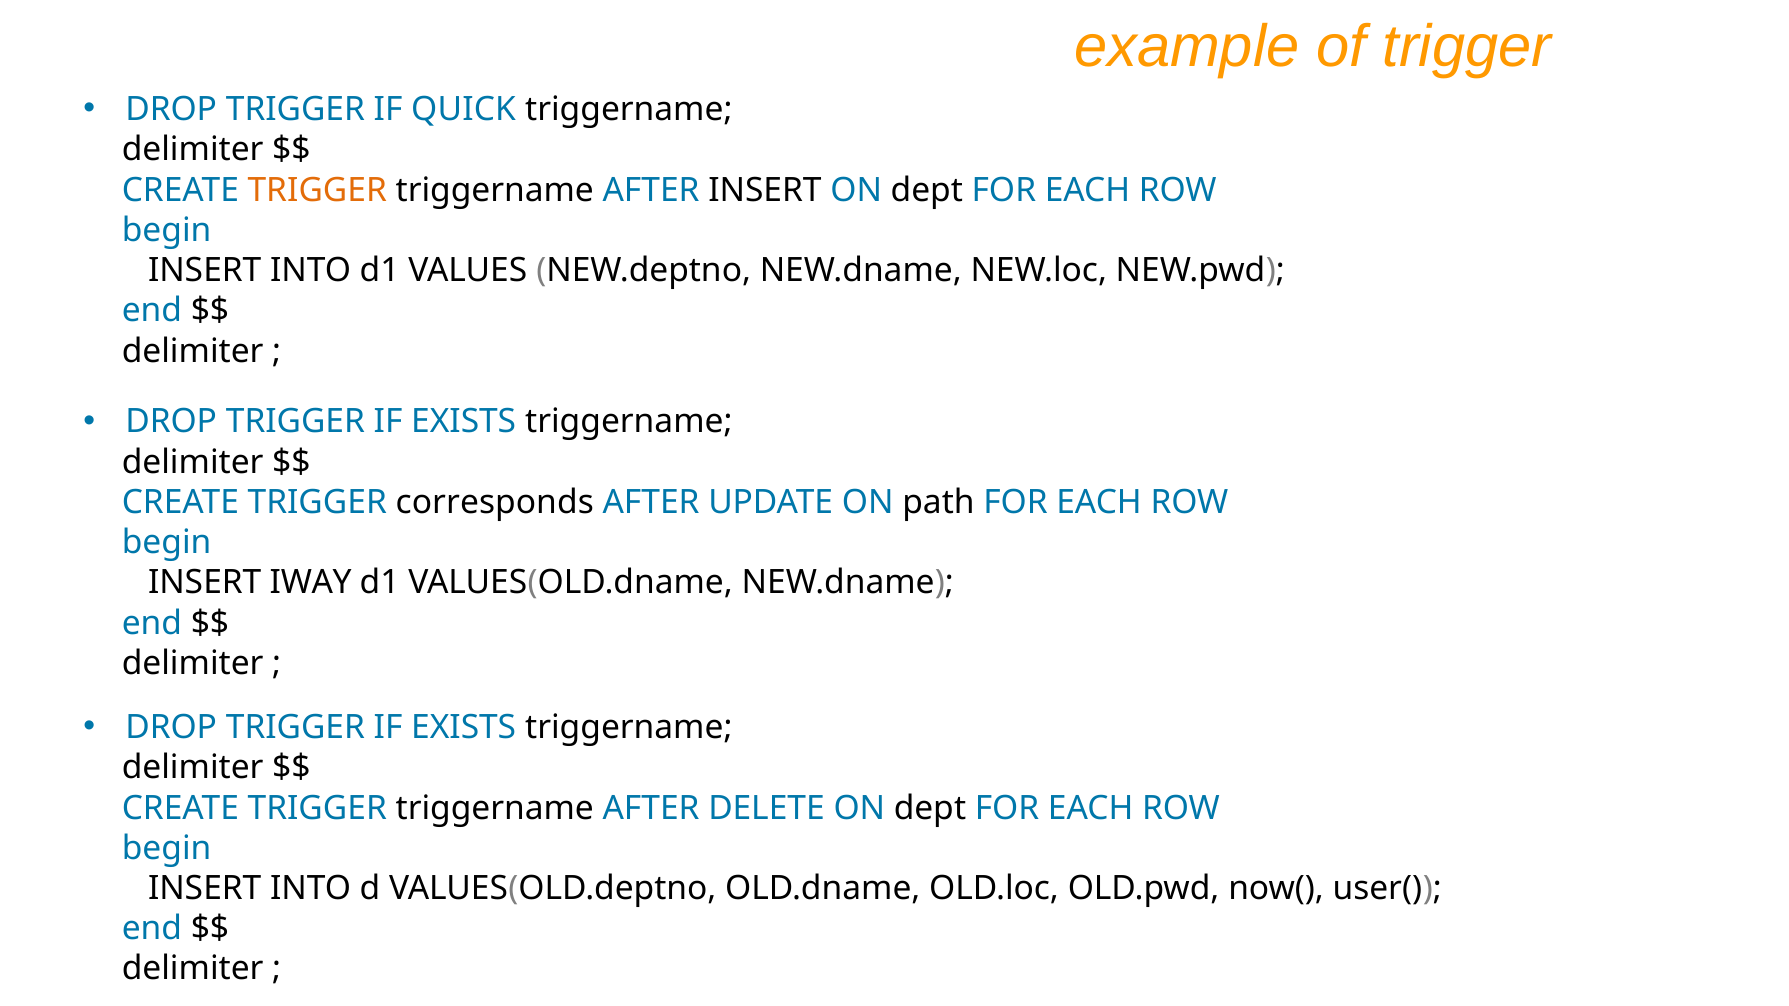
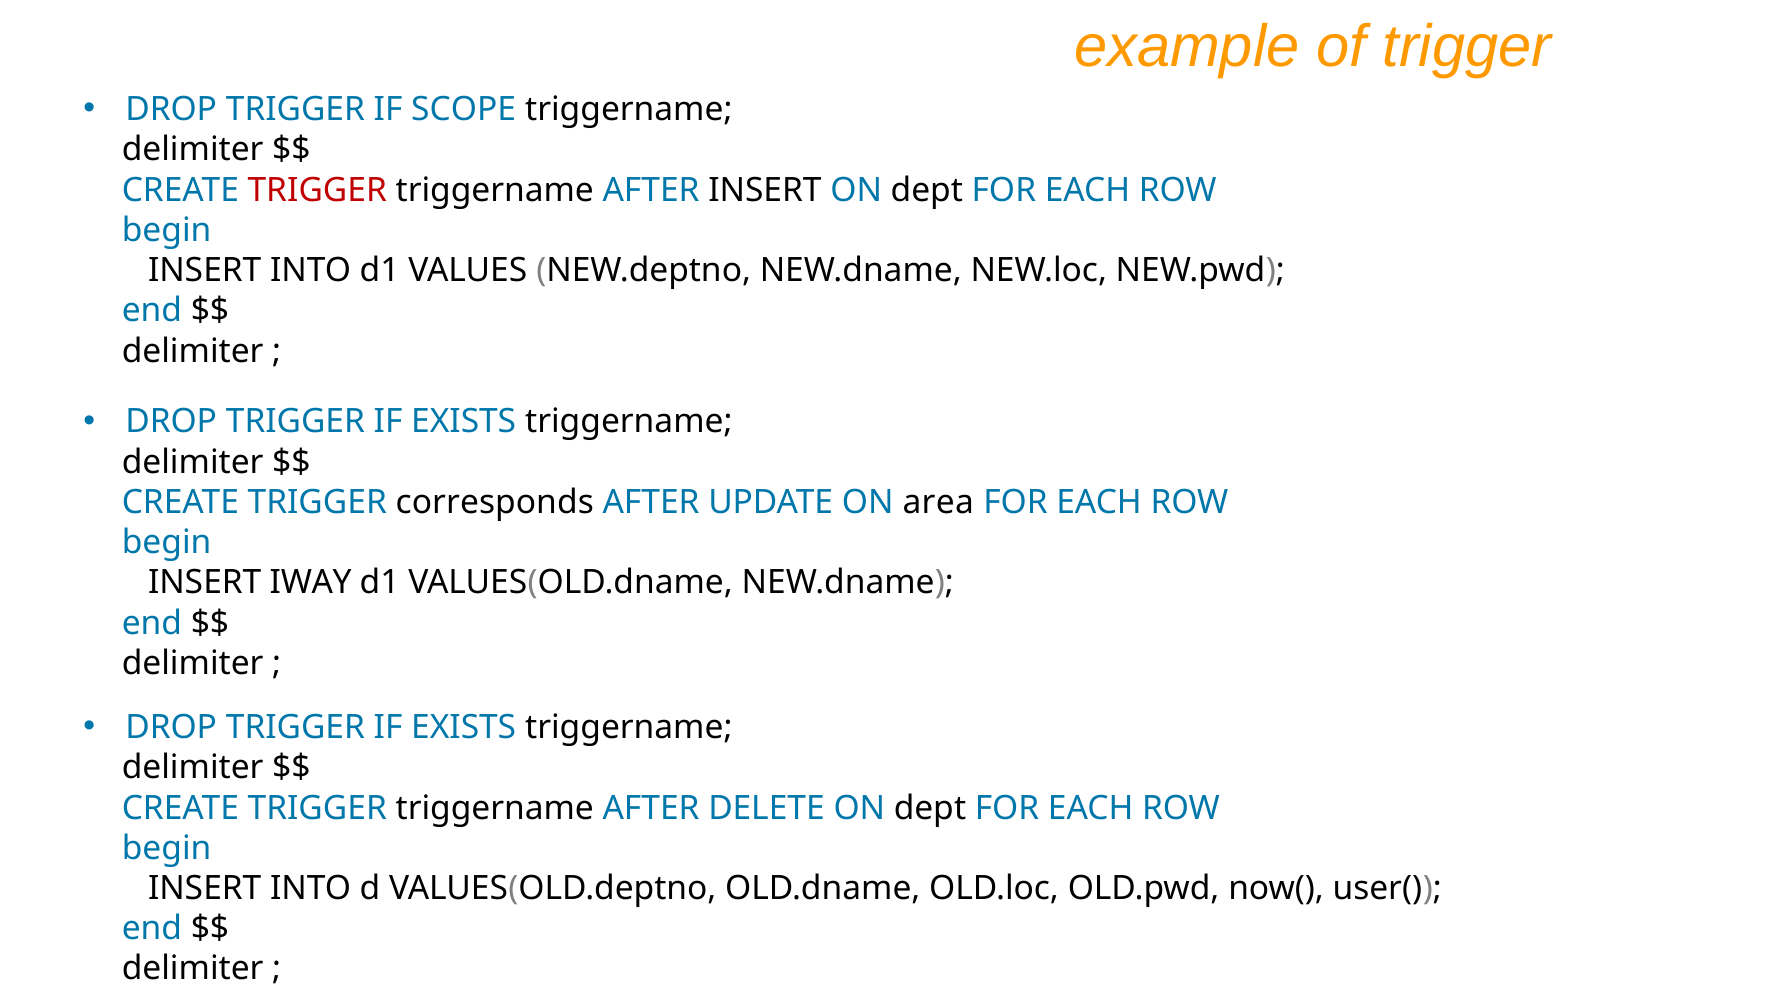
QUICK: QUICK -> SCOPE
TRIGGER at (317, 190) colour: orange -> red
path: path -> area
